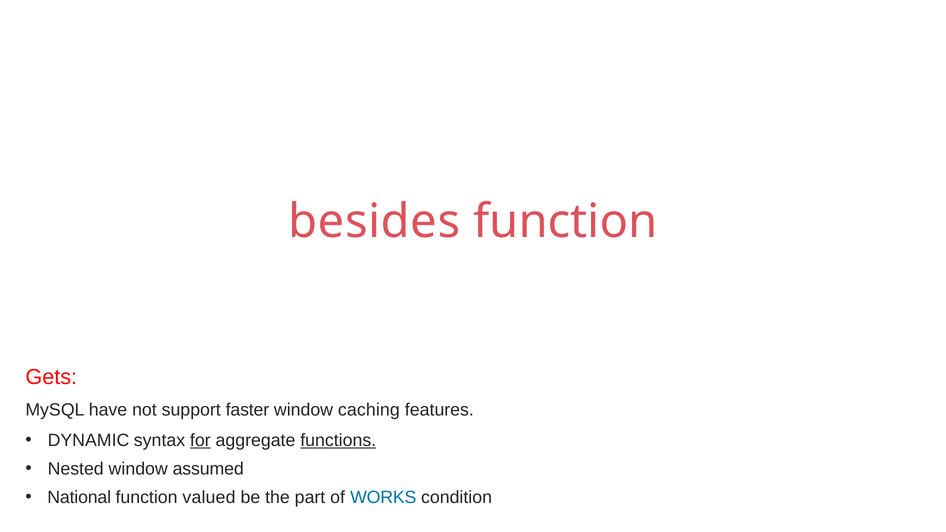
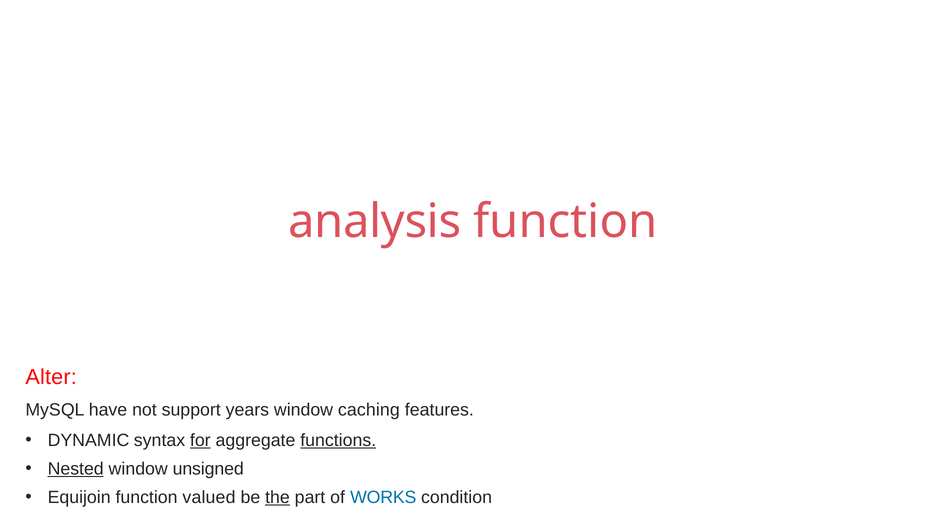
besides: besides -> analysis
Gets: Gets -> Alter
faster: faster -> years
Nested underline: none -> present
assumed: assumed -> unsigned
National: National -> Equijoin
the underline: none -> present
